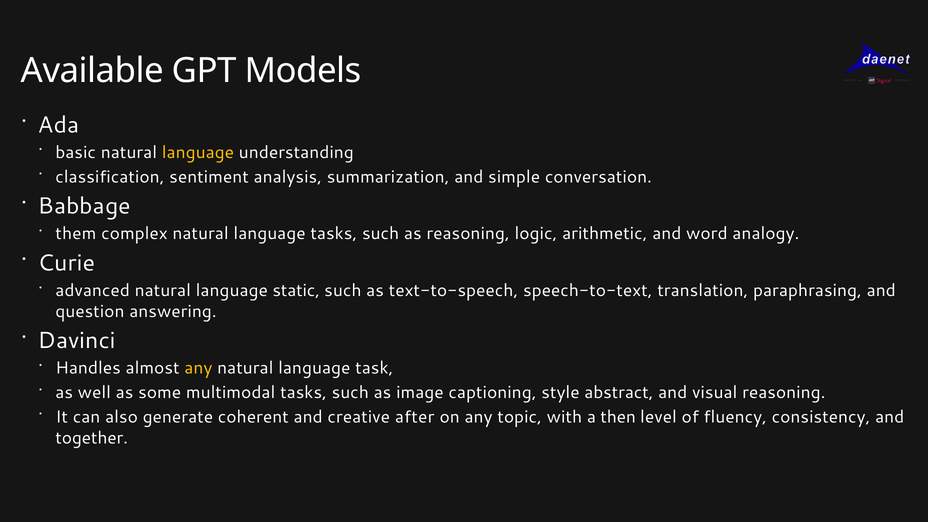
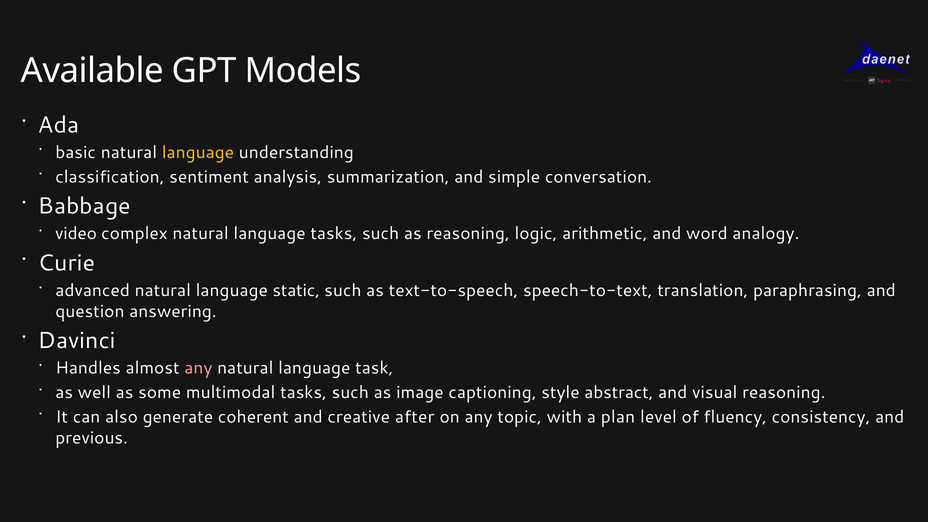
them: them -> video
any at (198, 368) colour: yellow -> pink
then: then -> plan
together: together -> previous
